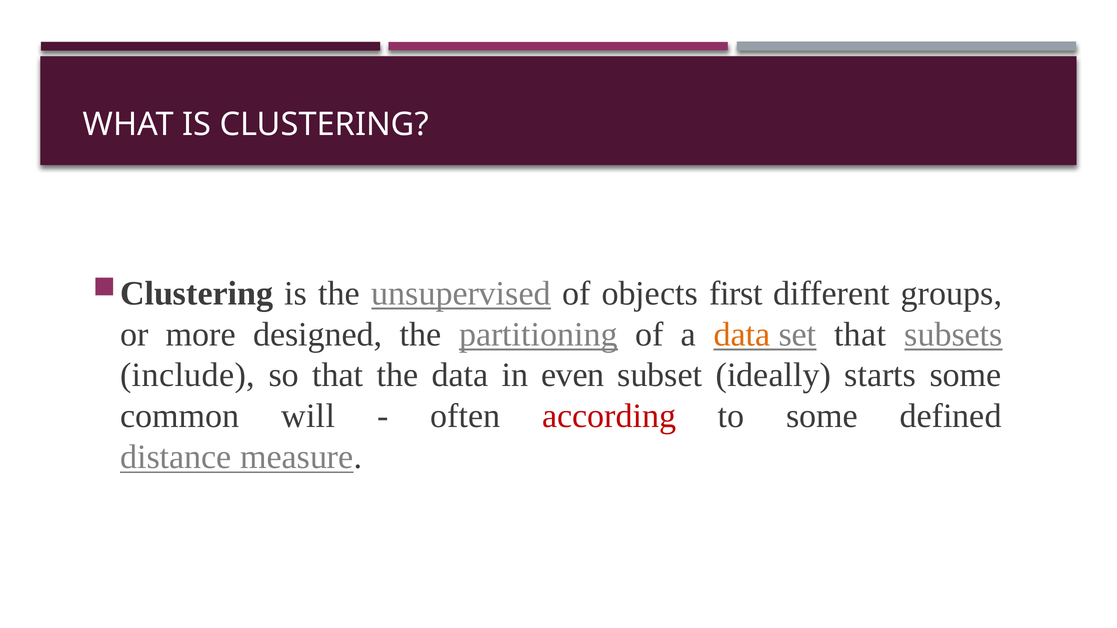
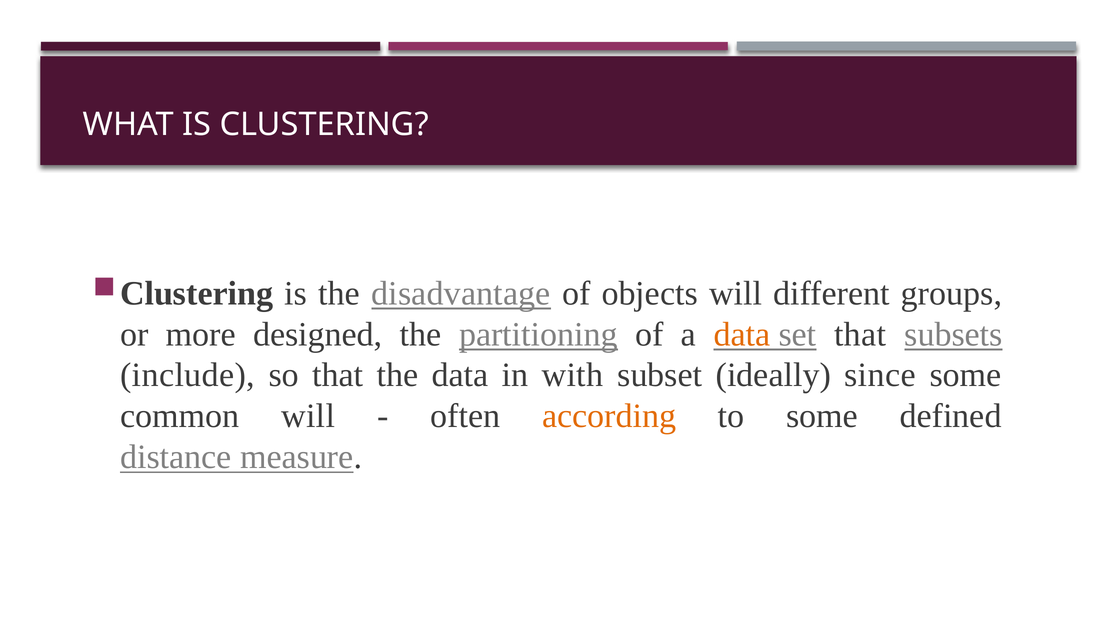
unsupervised: unsupervised -> disadvantage
objects first: first -> will
even: even -> with
starts: starts -> since
according colour: red -> orange
